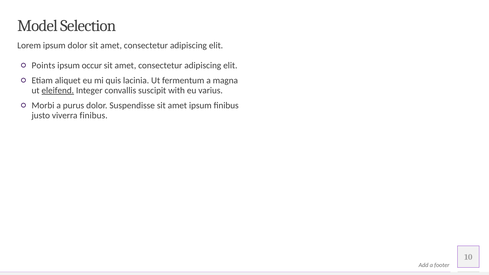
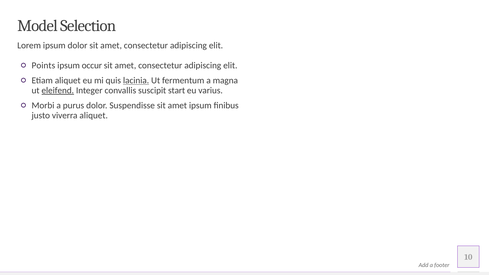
lacinia underline: none -> present
with: with -> start
viverra finibus: finibus -> aliquet
